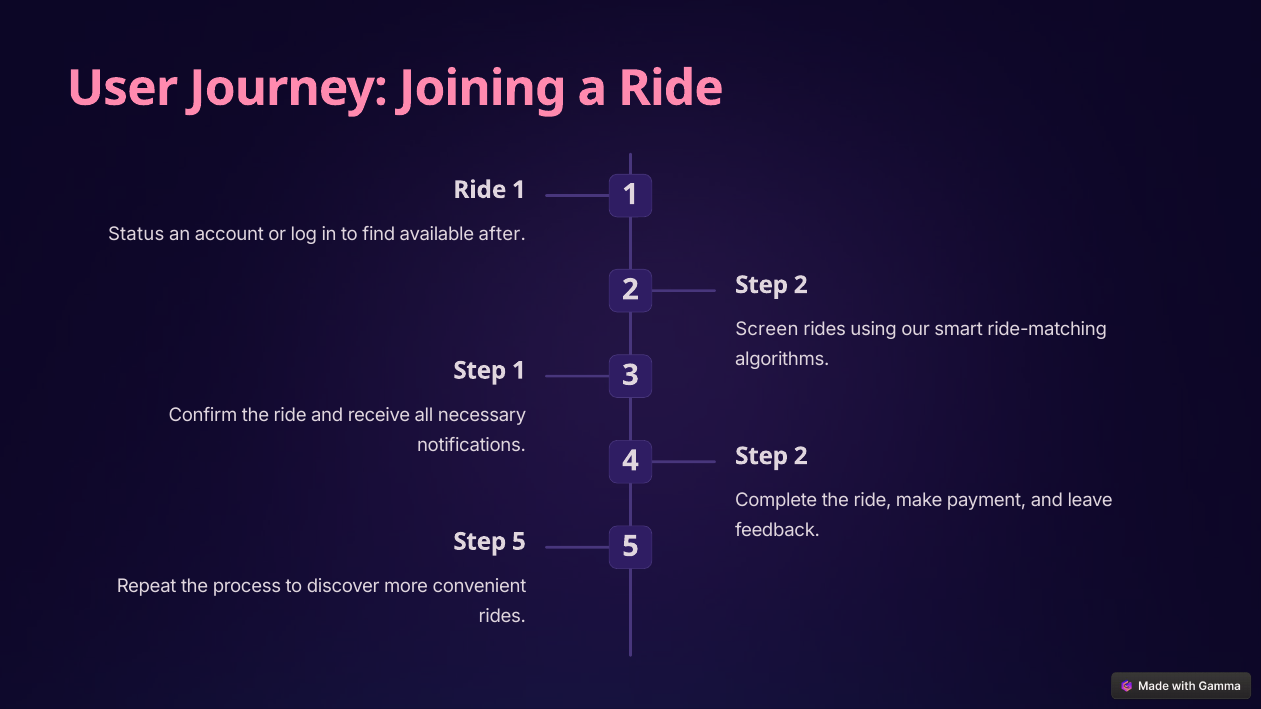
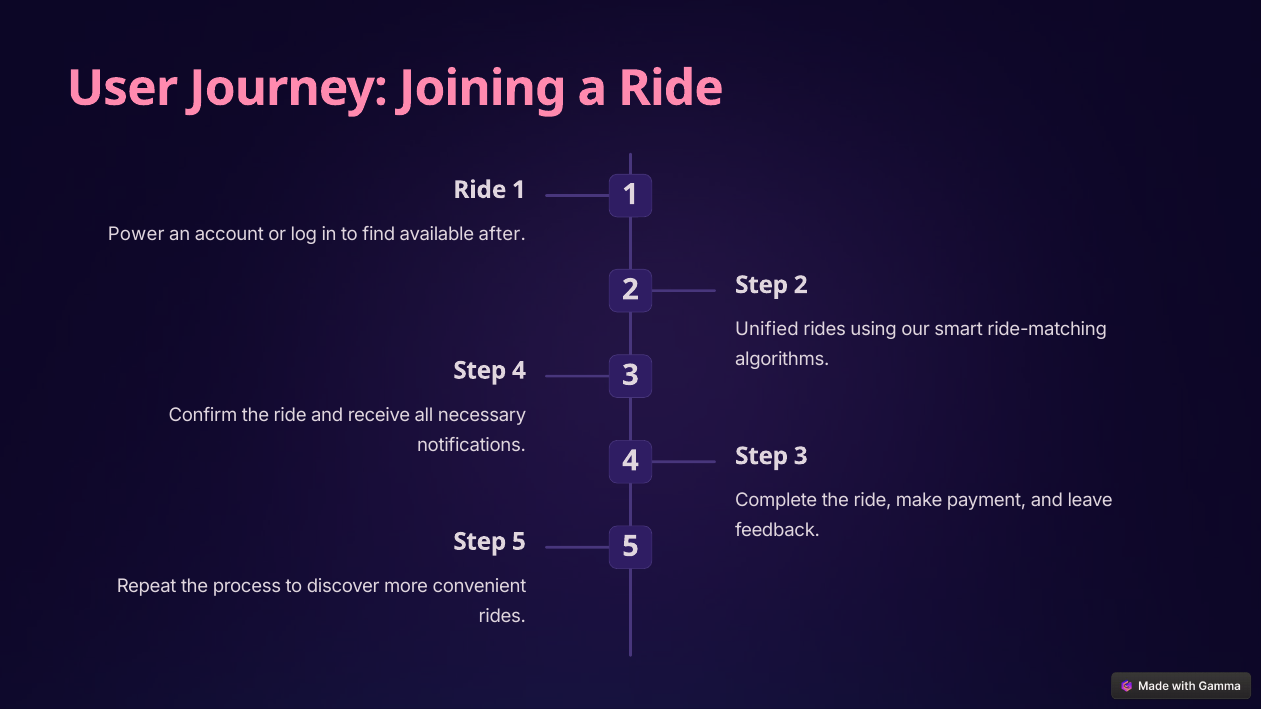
Status: Status -> Power
Screen: Screen -> Unified
Step 1: 1 -> 4
4 Step 2: 2 -> 3
